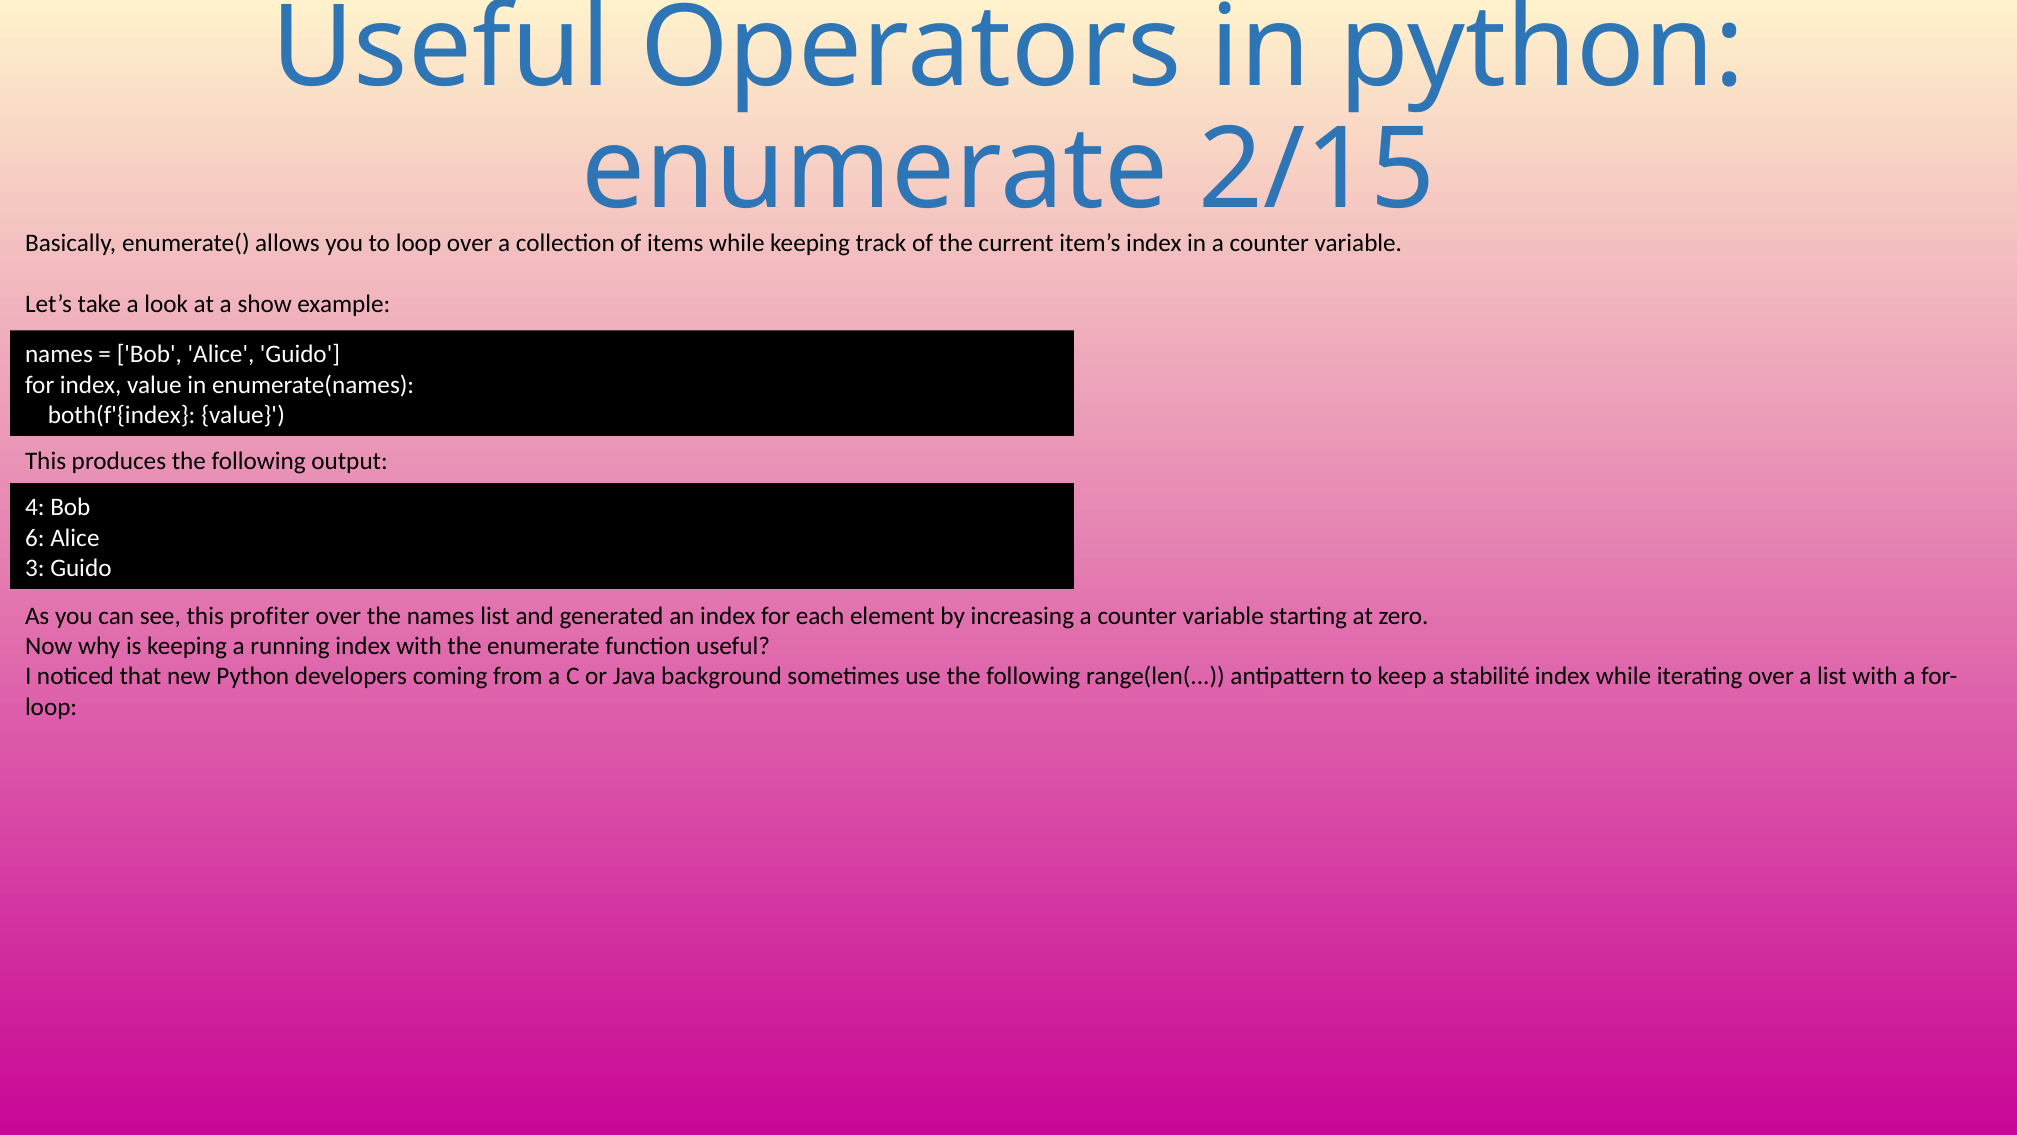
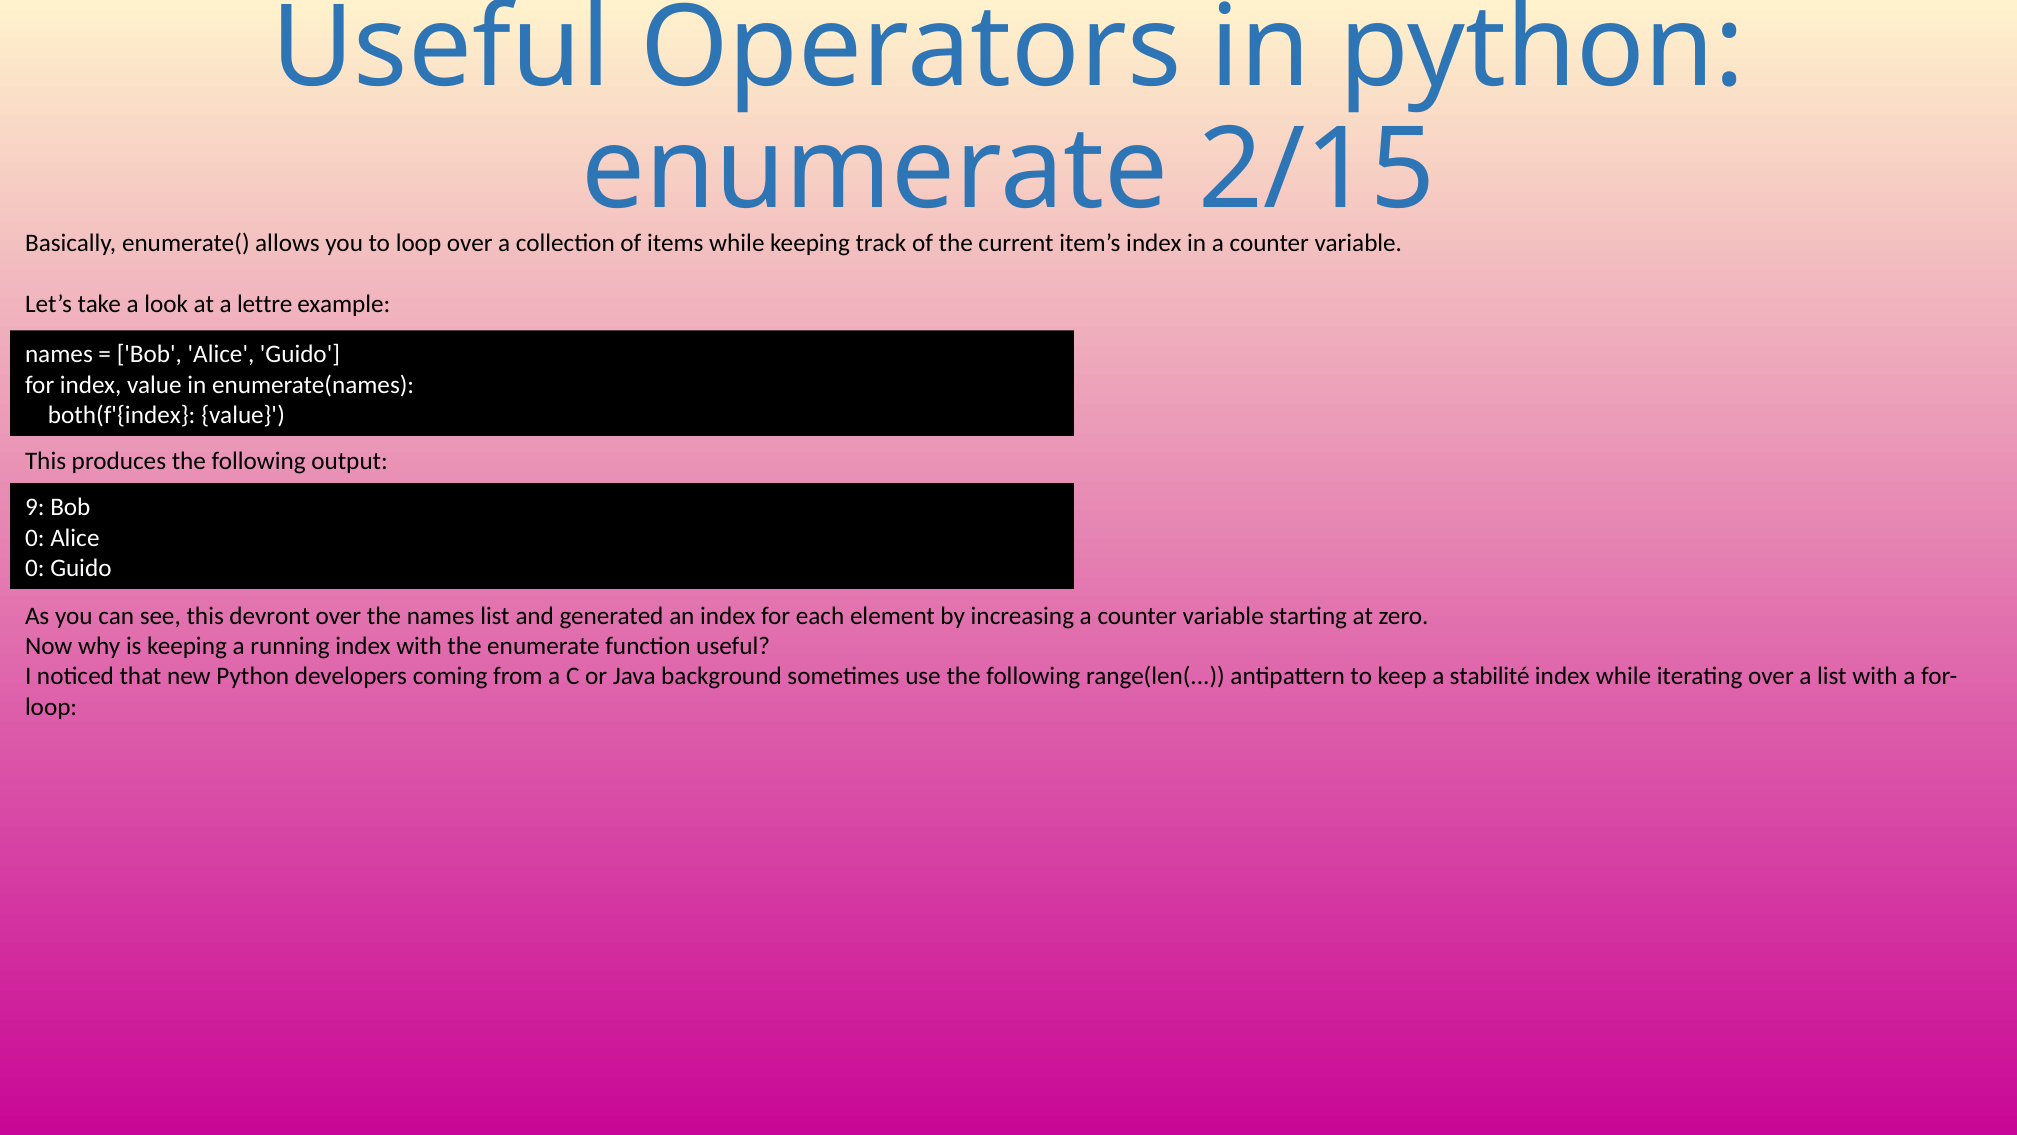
show: show -> lettre
4: 4 -> 9
6 at (35, 538): 6 -> 0
3 at (35, 568): 3 -> 0
profiter: profiter -> devront
